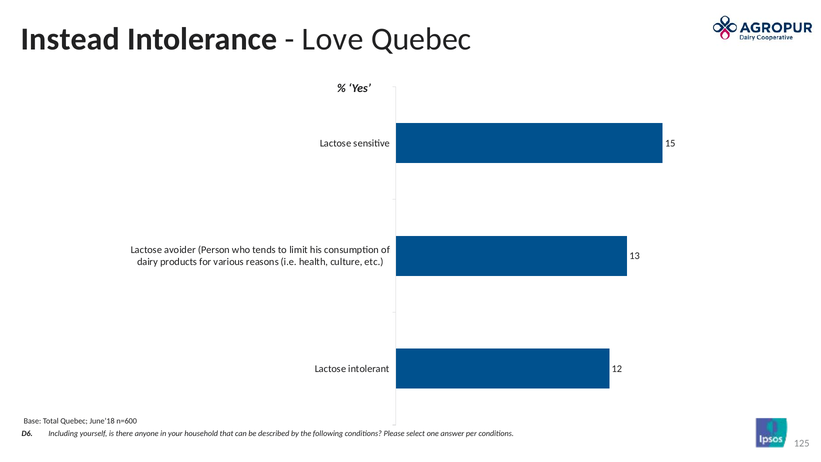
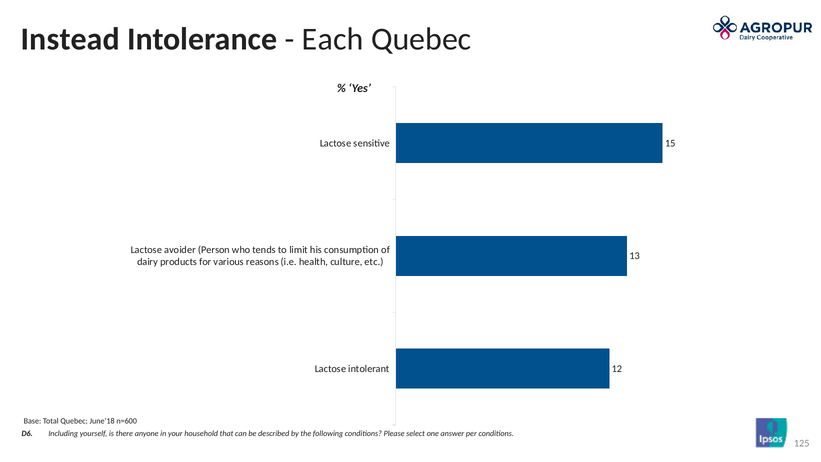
Love: Love -> Each
